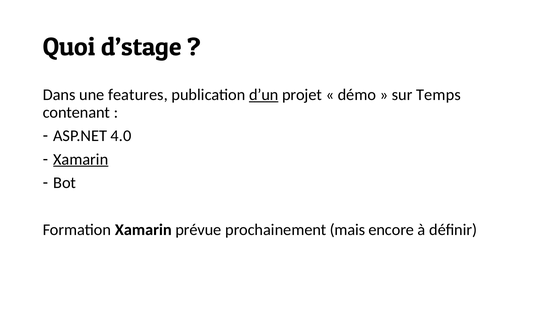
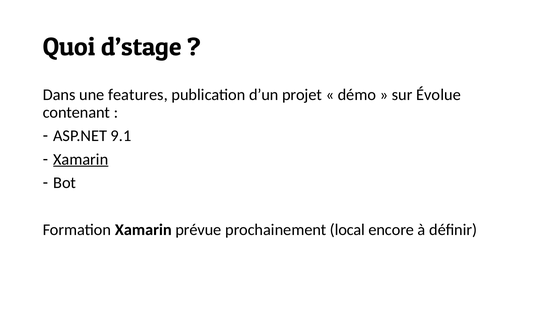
d’un underline: present -> none
Temps: Temps -> Évolue
4.0: 4.0 -> 9.1
mais: mais -> local
